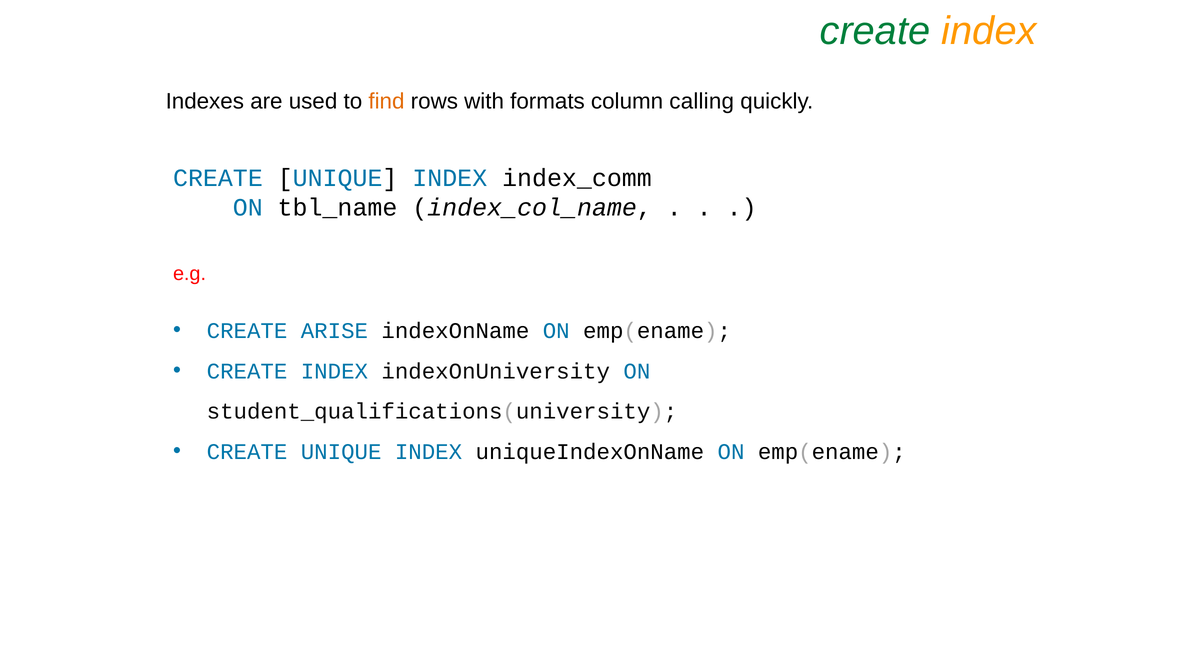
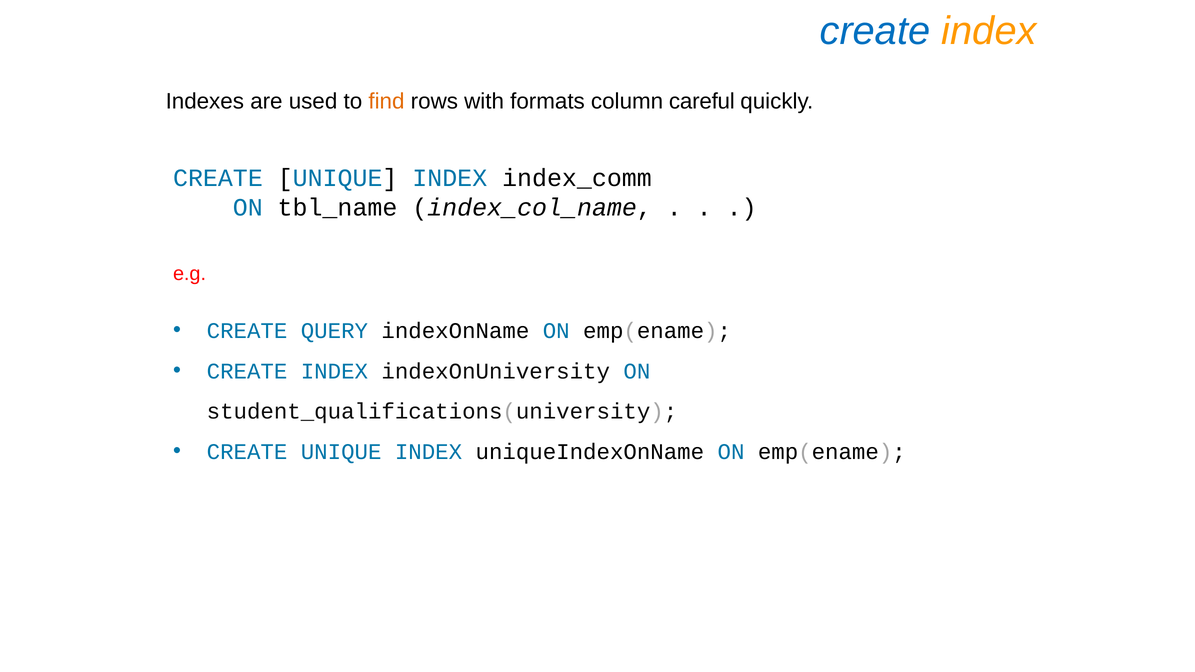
create at (875, 31) colour: green -> blue
calling: calling -> careful
ARISE: ARISE -> QUERY
